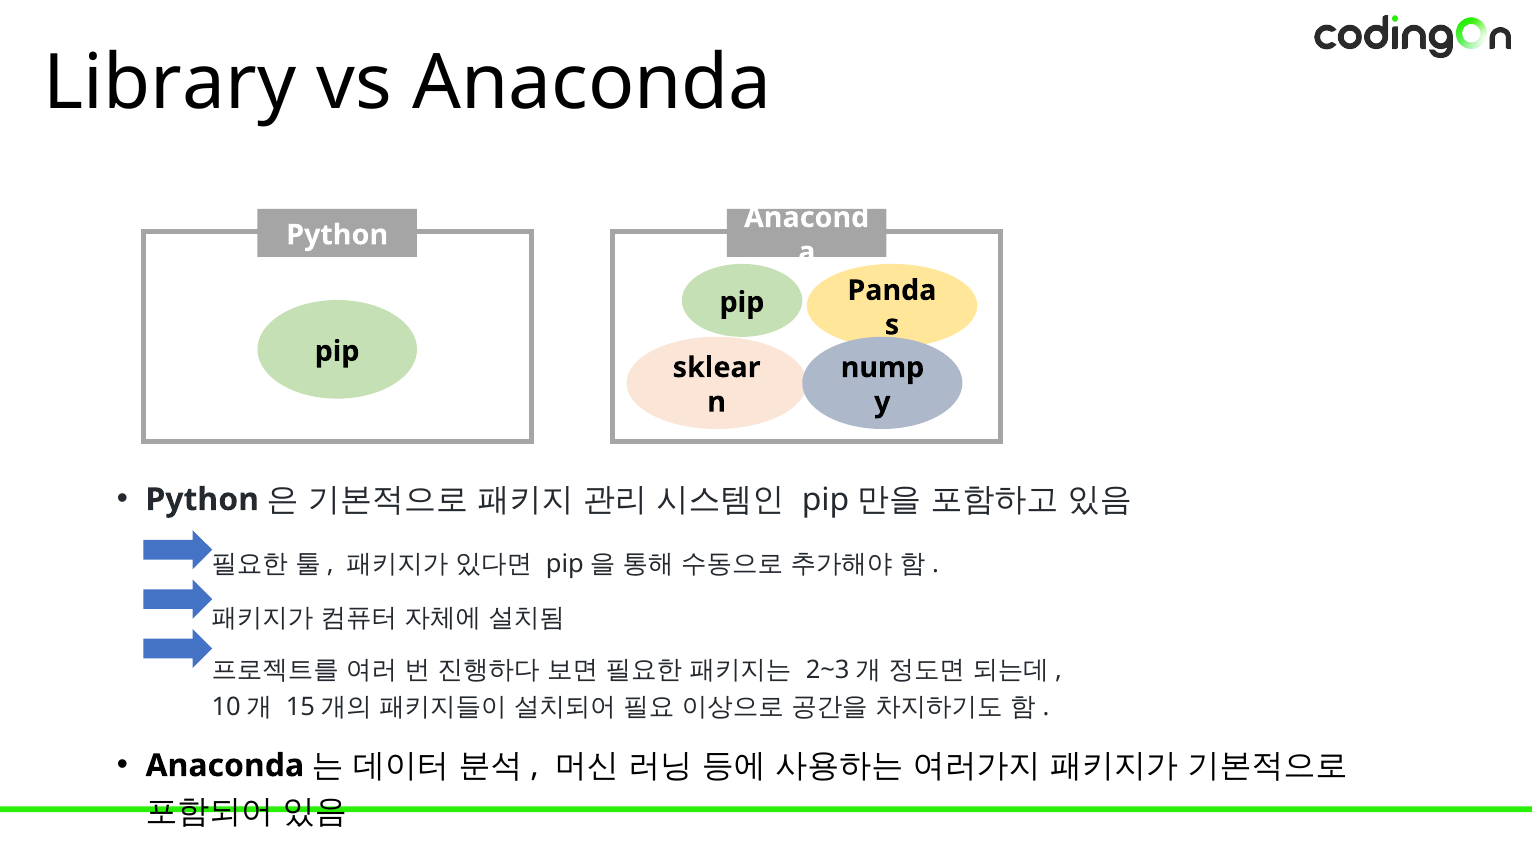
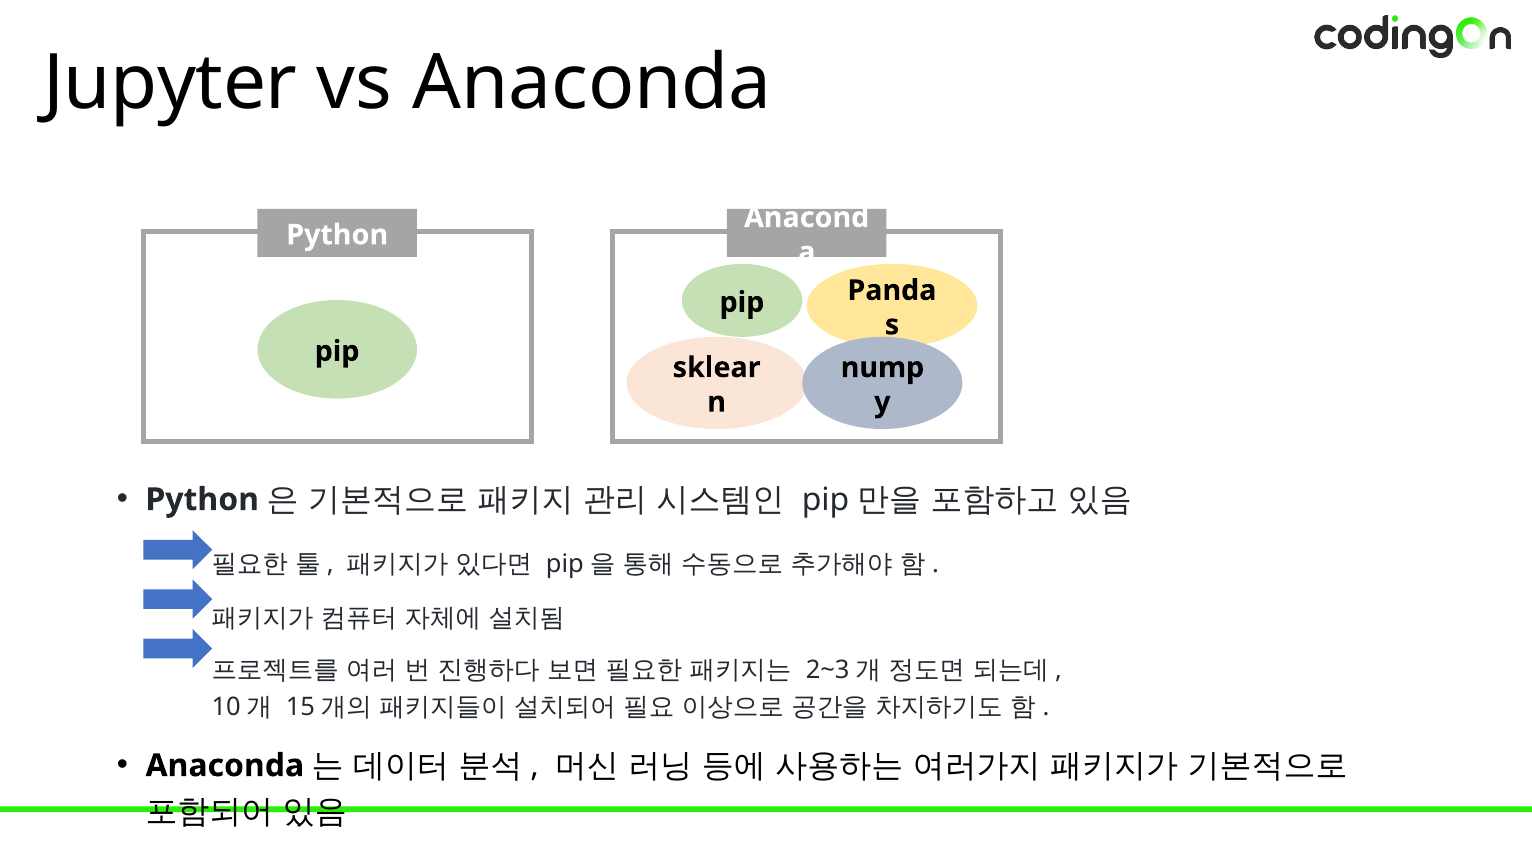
Library: Library -> Jupyter
